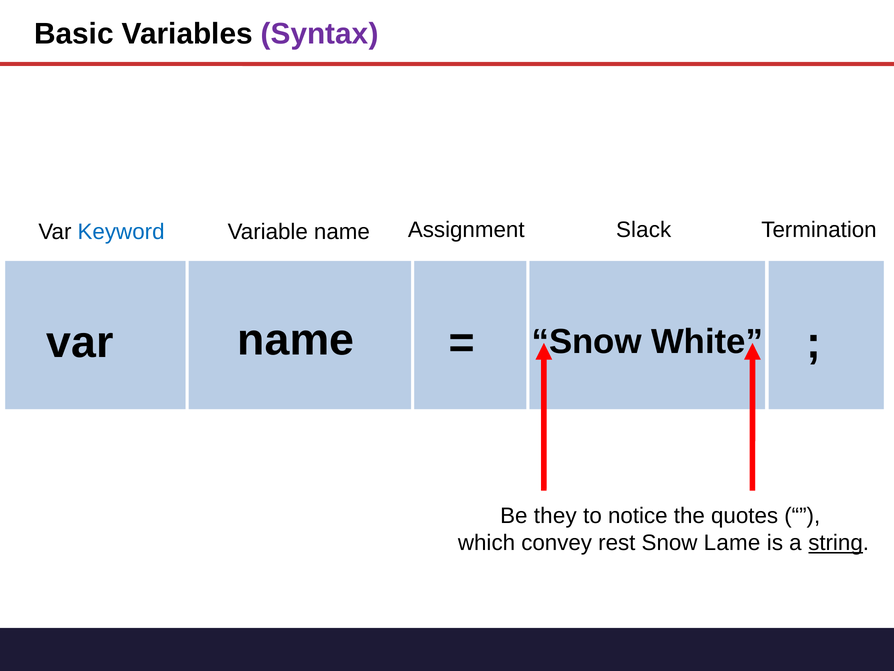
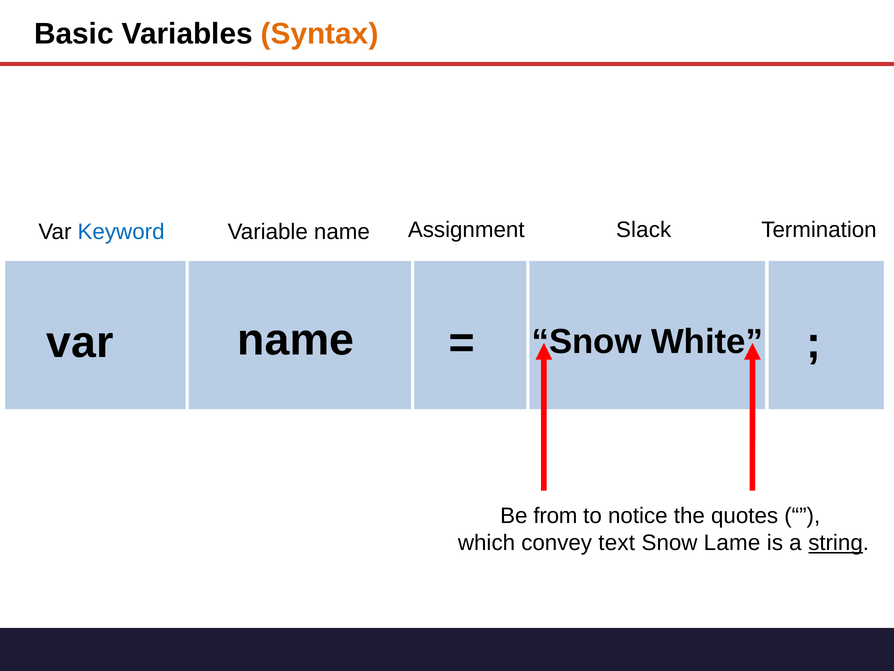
Syntax colour: purple -> orange
they: they -> from
rest: rest -> text
